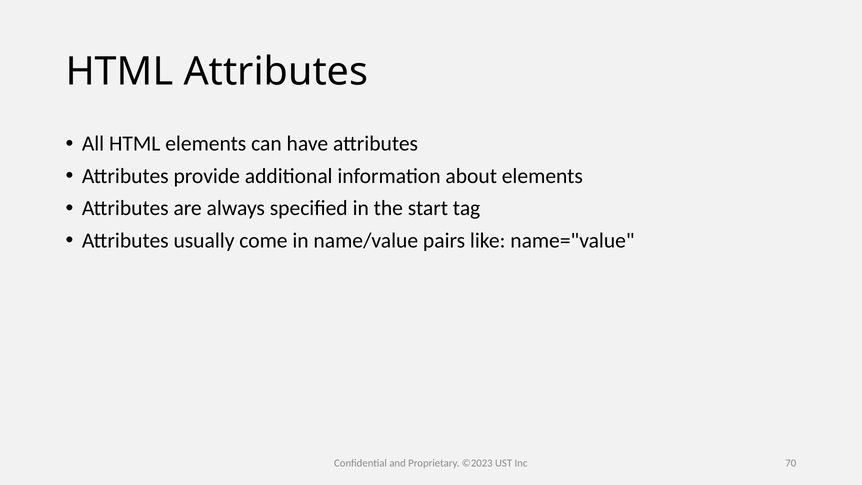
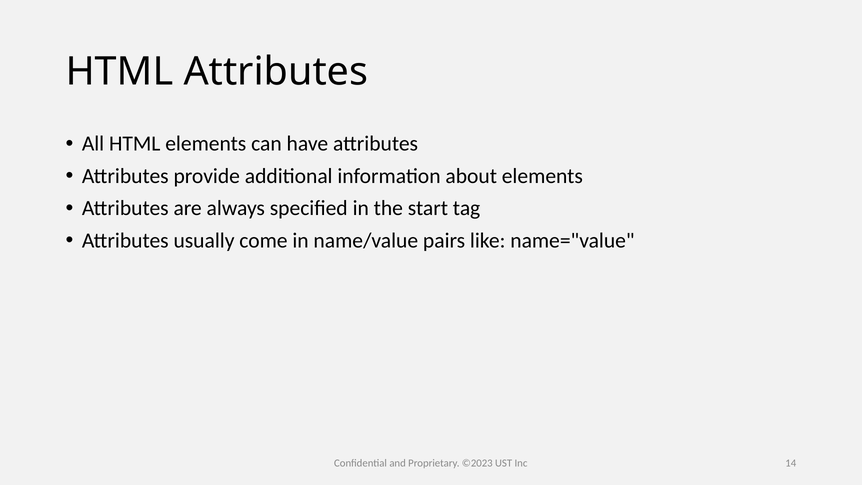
70: 70 -> 14
